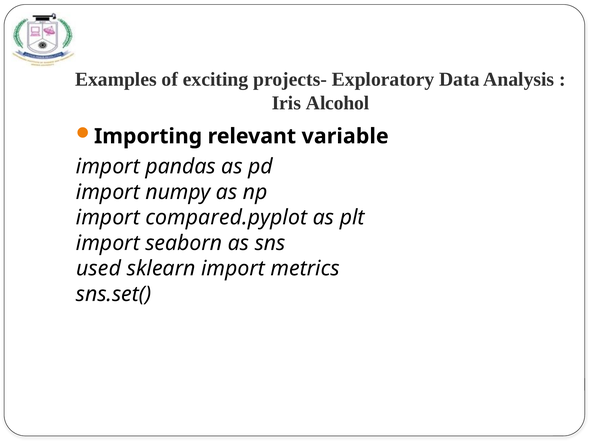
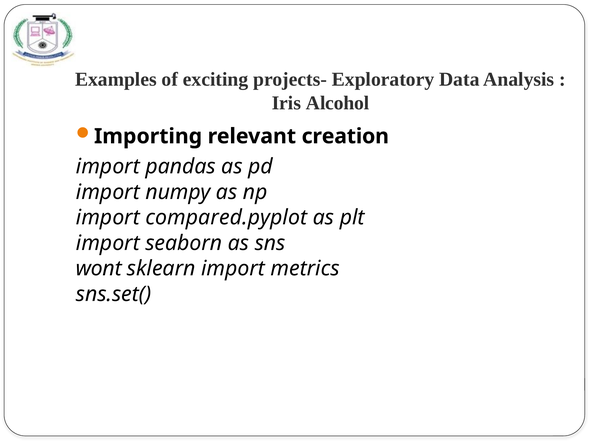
variable: variable -> creation
used: used -> wont
